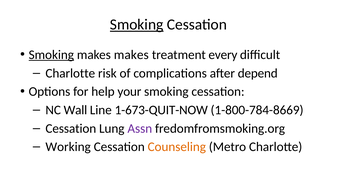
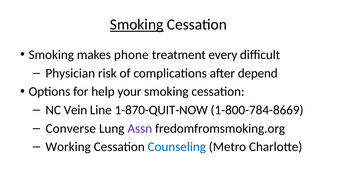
Smoking at (51, 55) underline: present -> none
makes makes: makes -> phone
Charlotte at (70, 73): Charlotte -> Physician
Wall: Wall -> Vein
1-673-QUIT-NOW: 1-673-QUIT-NOW -> 1-870-QUIT-NOW
Cessation at (71, 128): Cessation -> Converse
Counseling colour: orange -> blue
